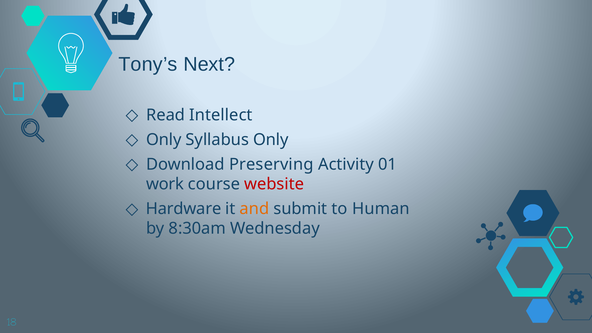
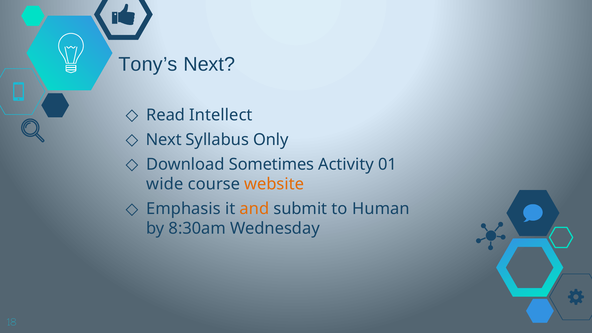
Only at (164, 140): Only -> Next
Preserving: Preserving -> Sometimes
work: work -> wide
website colour: red -> orange
Hardware: Hardware -> Emphasis
